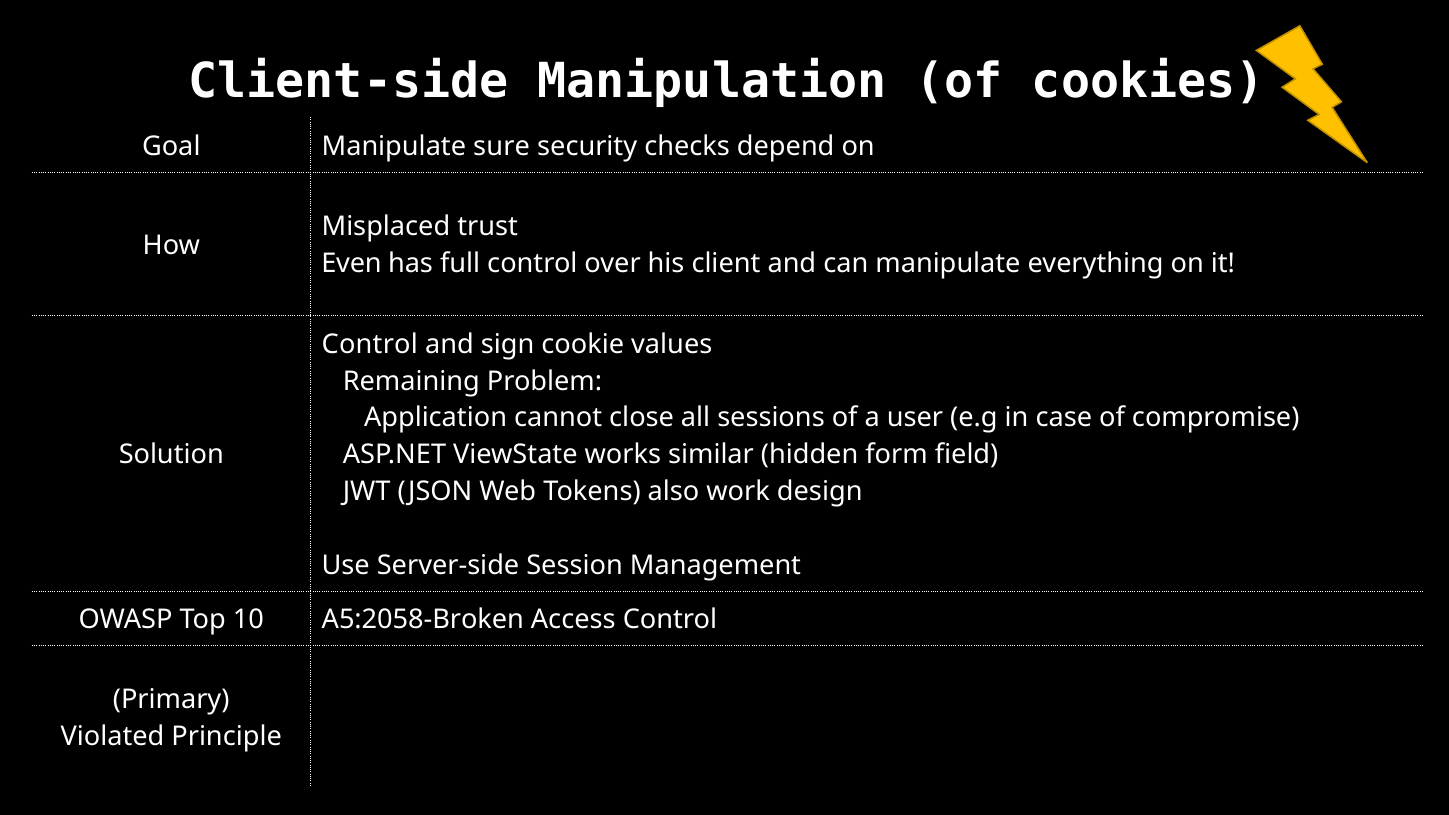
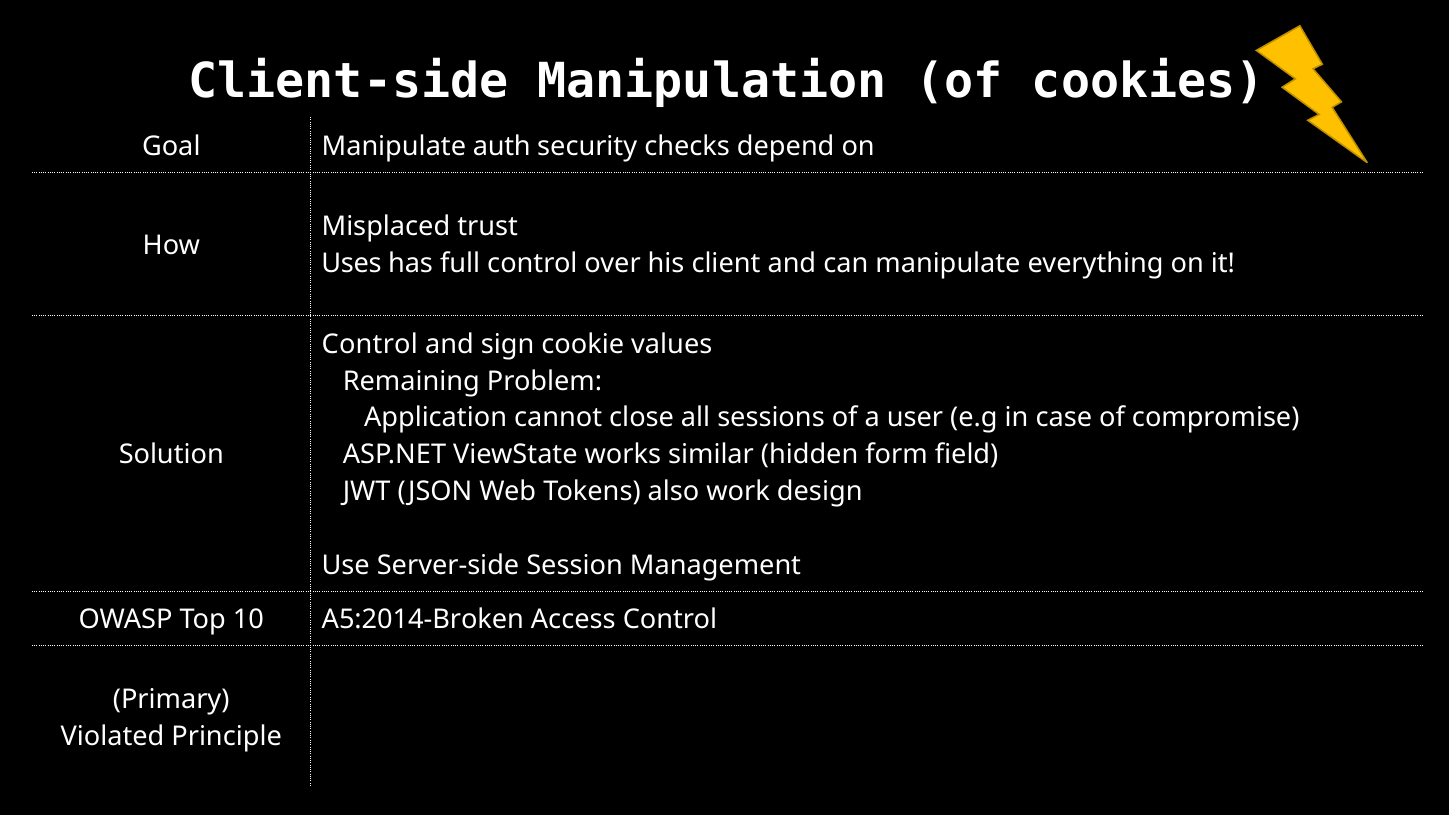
sure: sure -> auth
Even: Even -> Uses
A5:2058-Broken: A5:2058-Broken -> A5:2014-Broken
